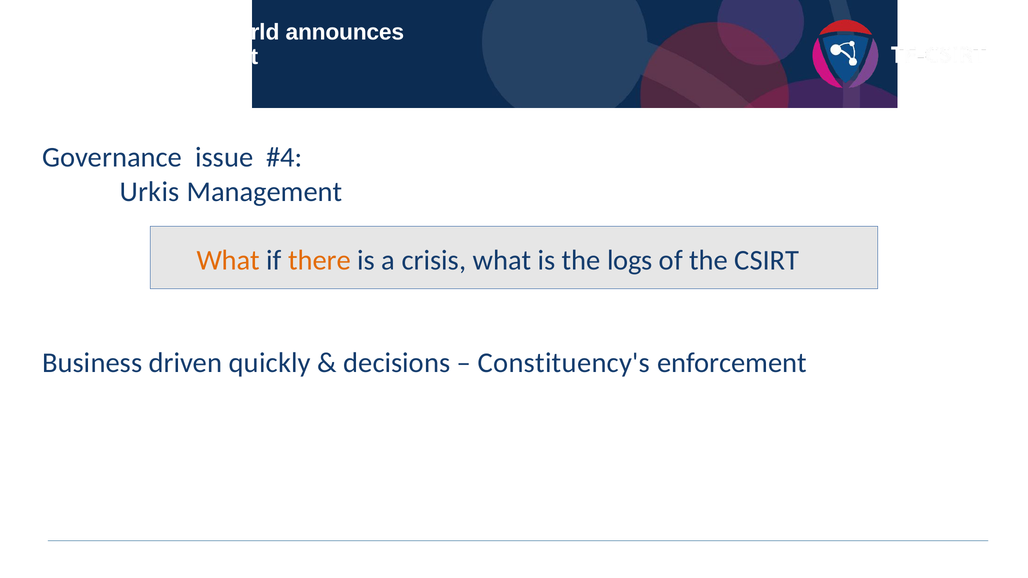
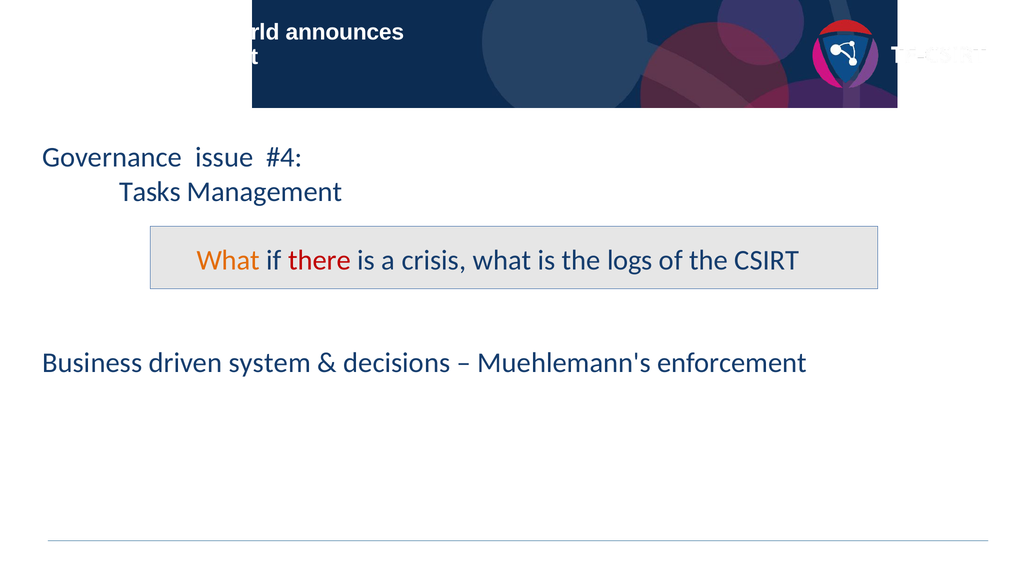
Urkis: Urkis -> Tasks
there colour: orange -> red
quickly: quickly -> system
Constituency's: Constituency's -> Muehlemann's
